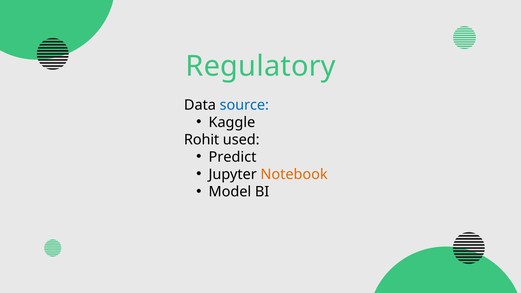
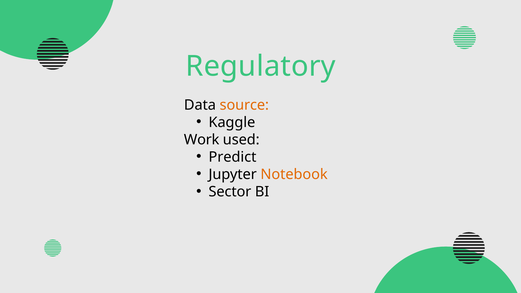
source colour: blue -> orange
Rohit: Rohit -> Work
Model: Model -> Sector
